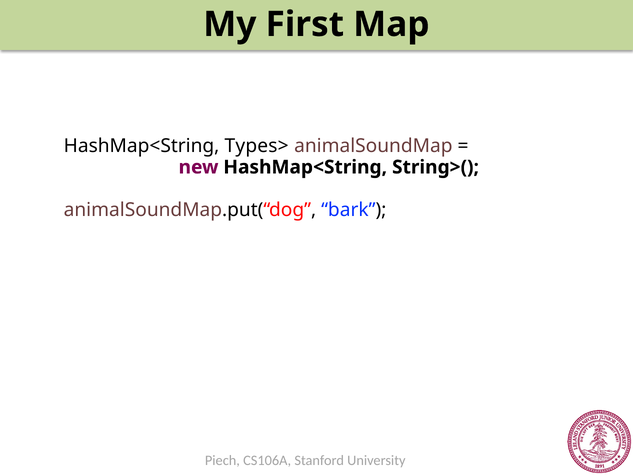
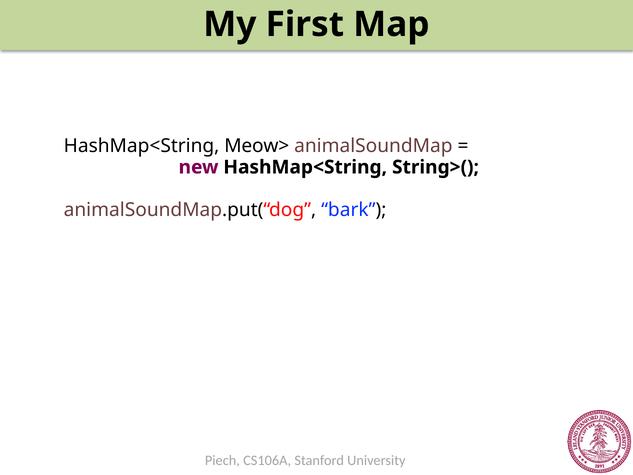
Types>: Types> -> Meow>
